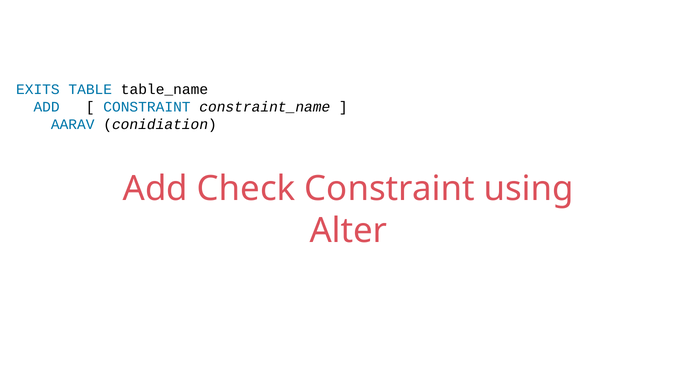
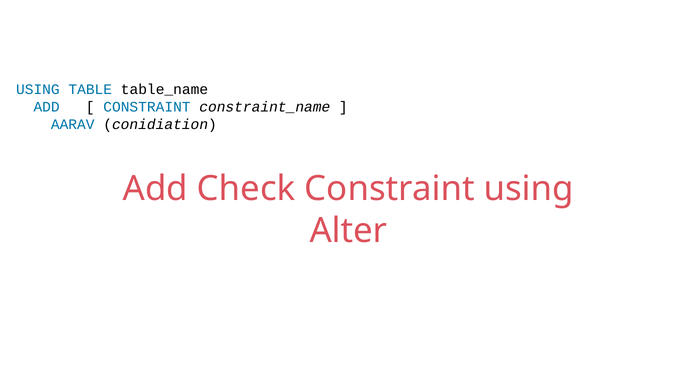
EXITS at (38, 90): EXITS -> USING
